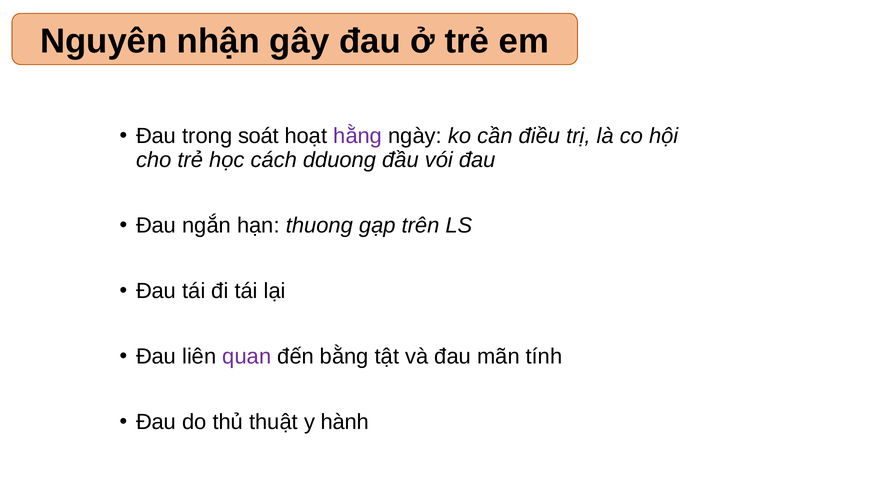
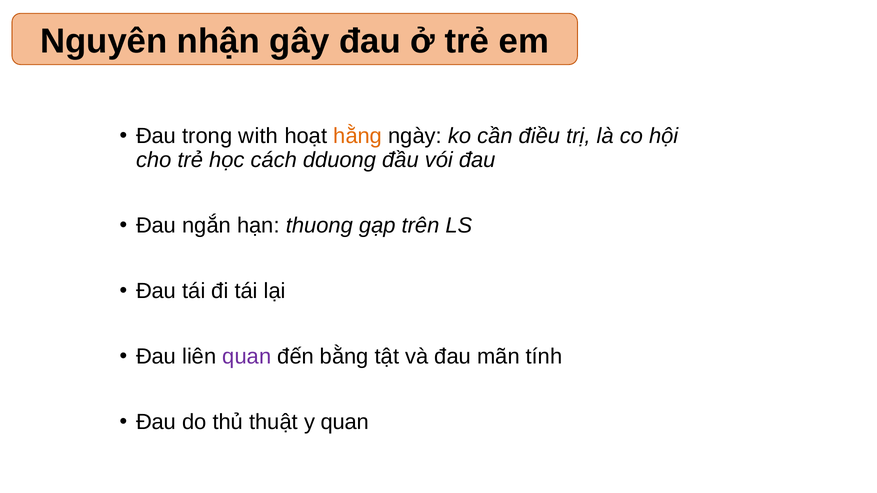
soát: soát -> with
hằng colour: purple -> orange
y hành: hành -> quan
